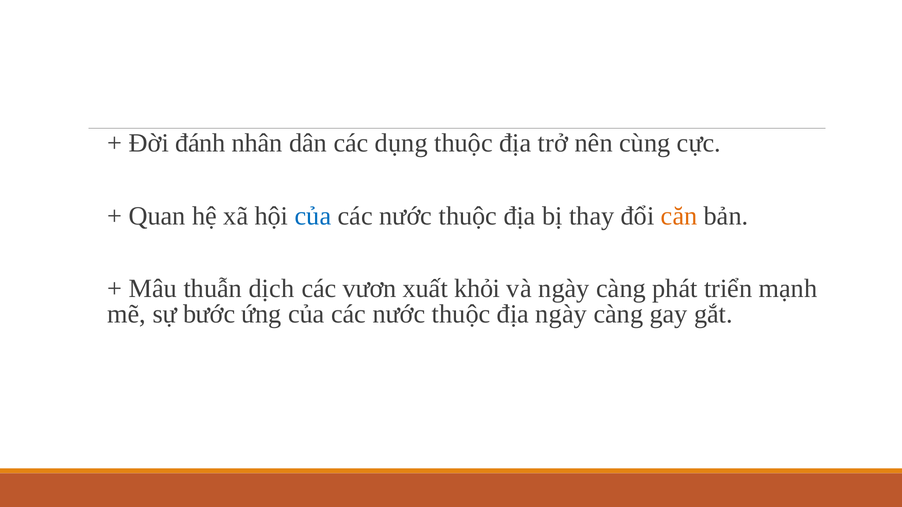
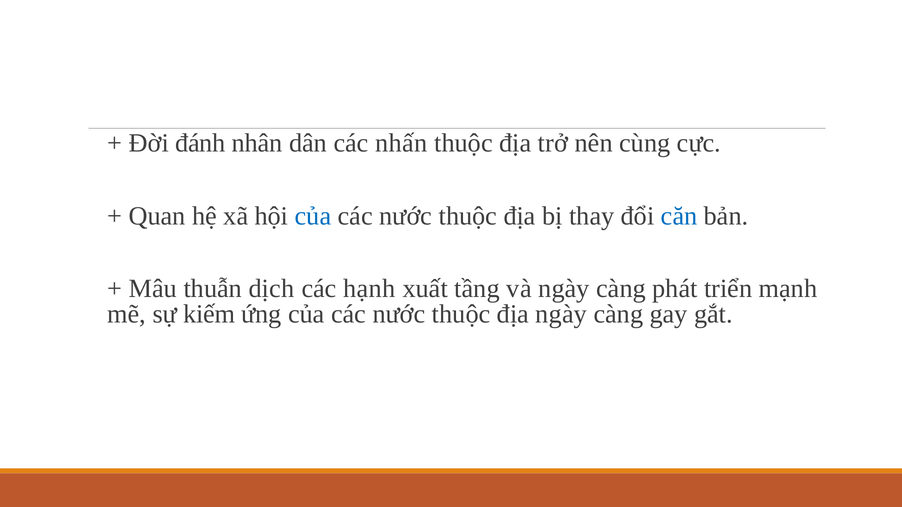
dụng: dụng -> nhấn
căn colour: orange -> blue
vươn: vươn -> hạnh
khỏi: khỏi -> tầng
bước: bước -> kiếm
